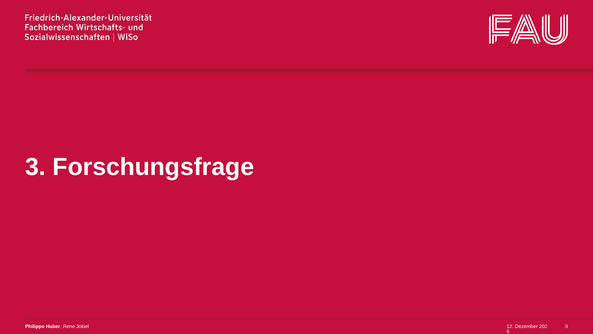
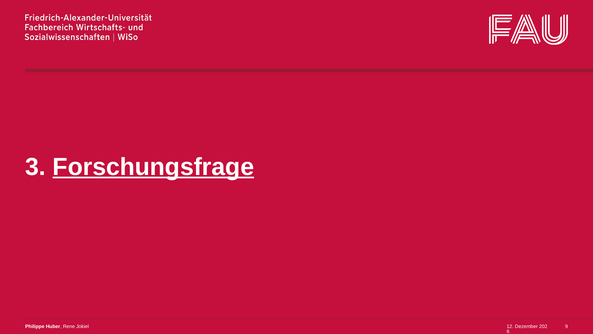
Forschungsfrage underline: none -> present
